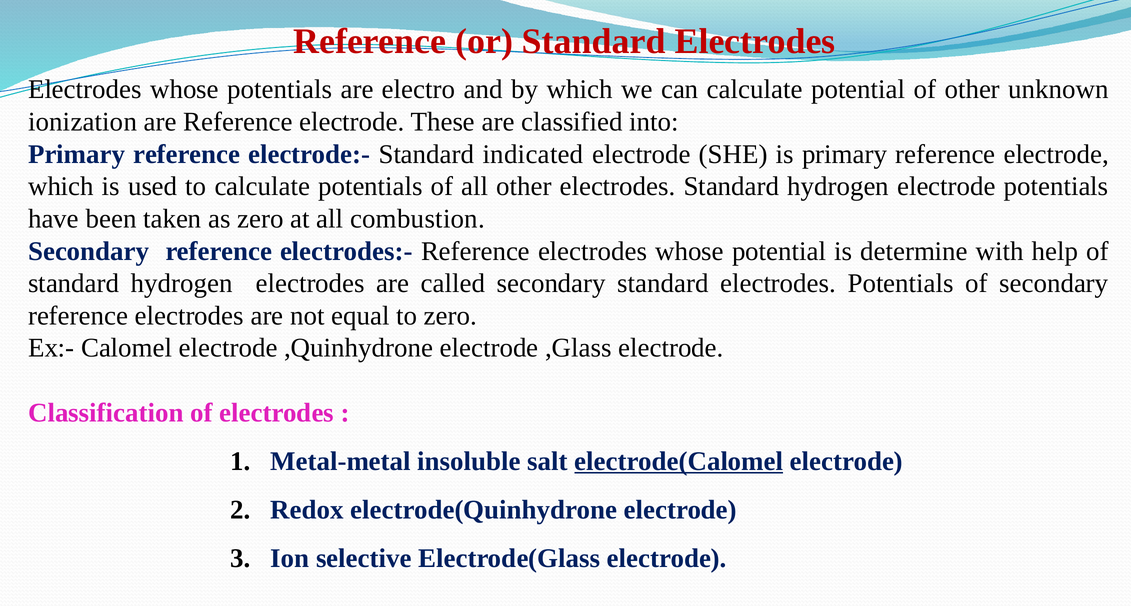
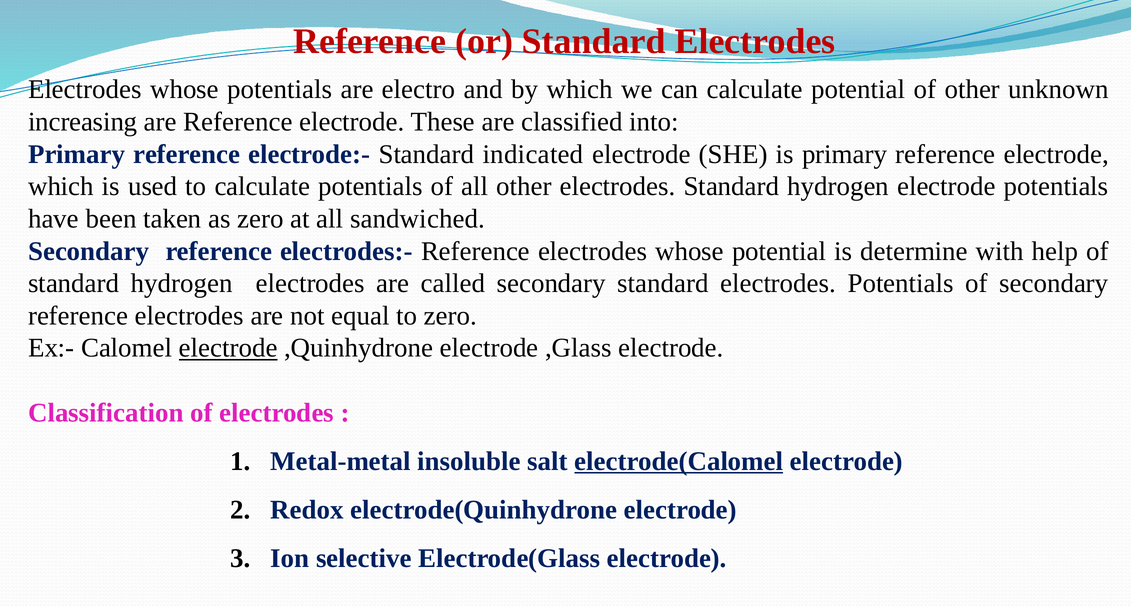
ionization: ionization -> increasing
combustion: combustion -> sandwiched
electrode at (228, 348) underline: none -> present
